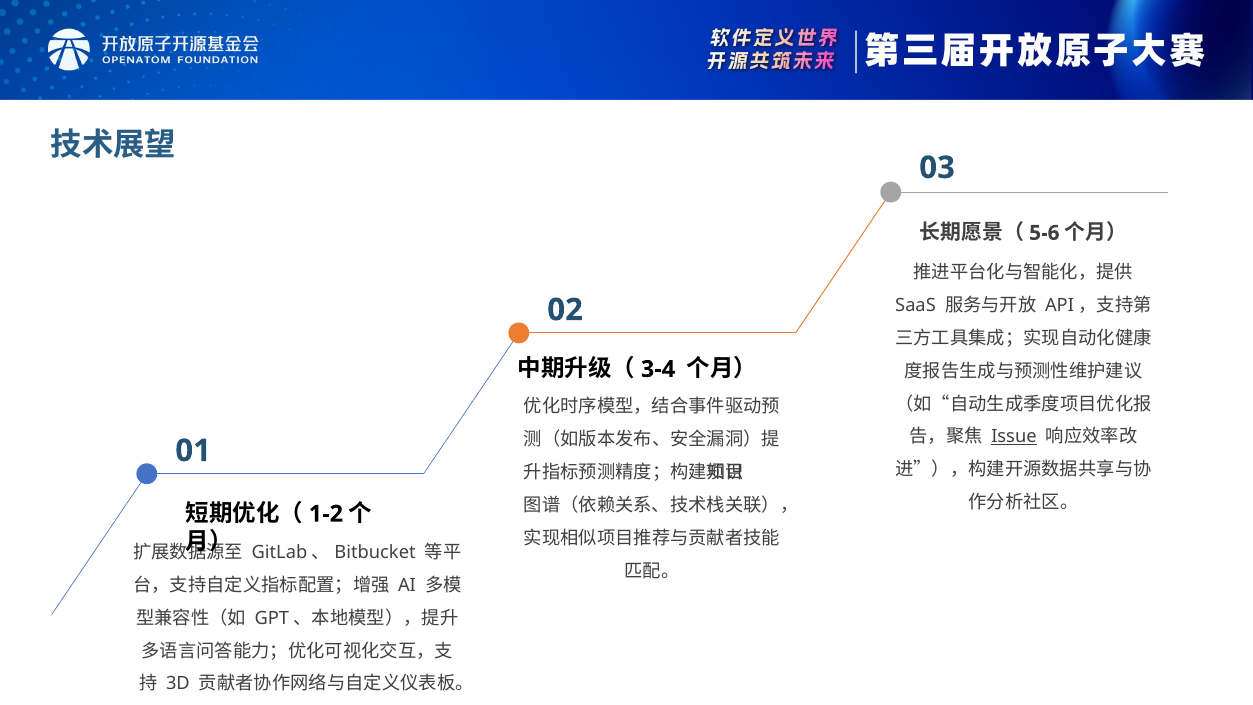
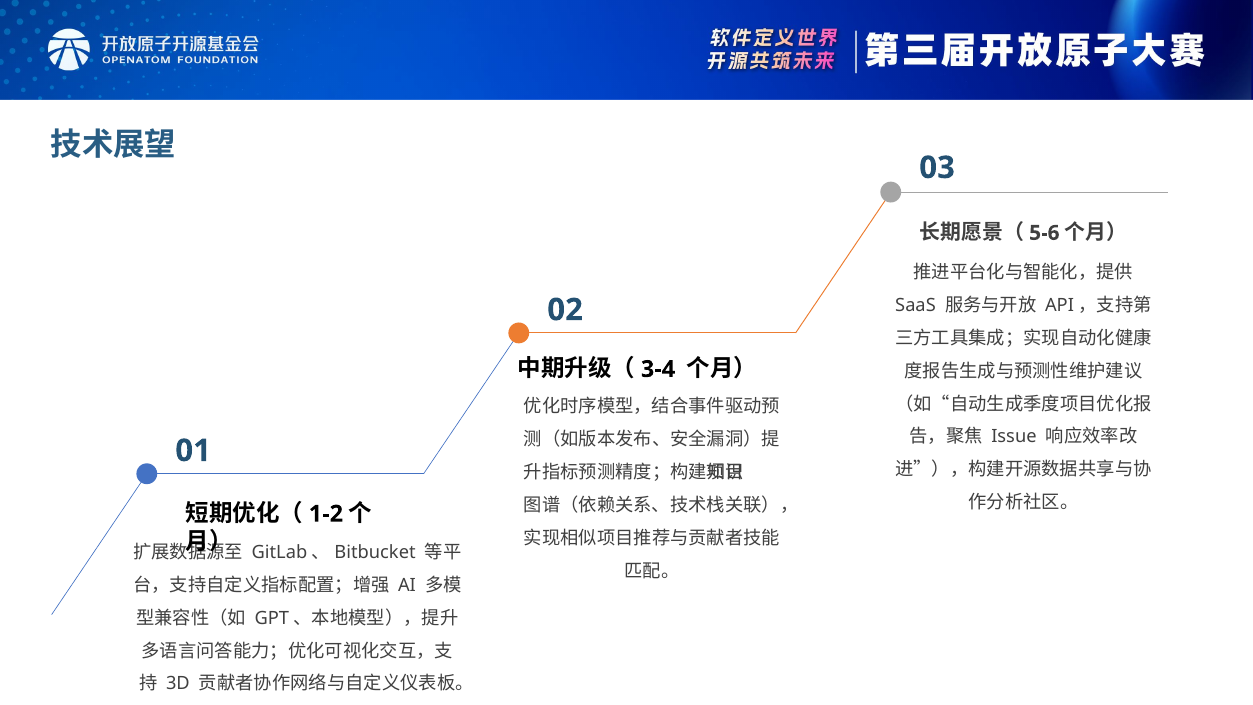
Issue underline: present -> none
